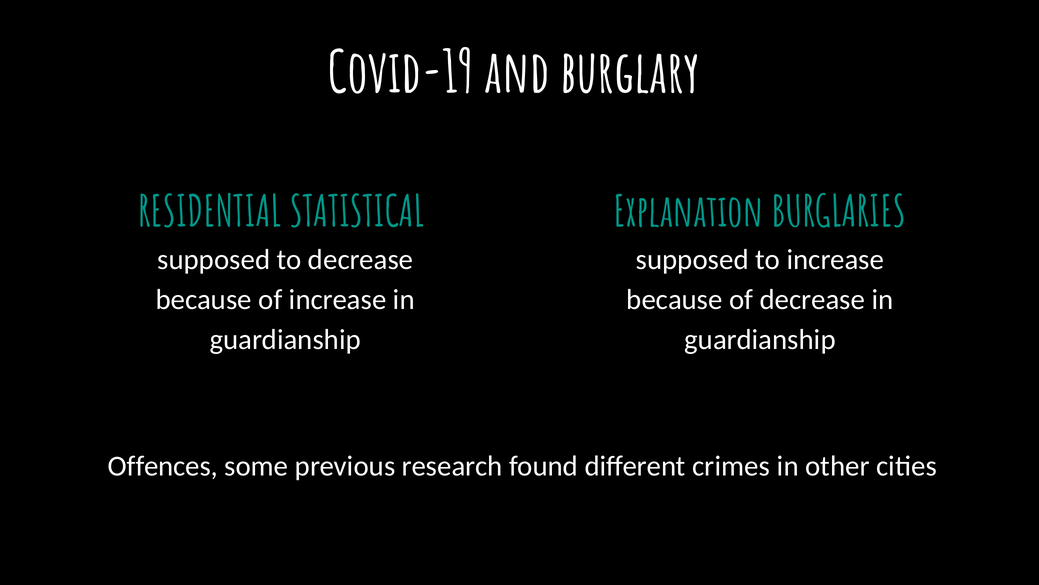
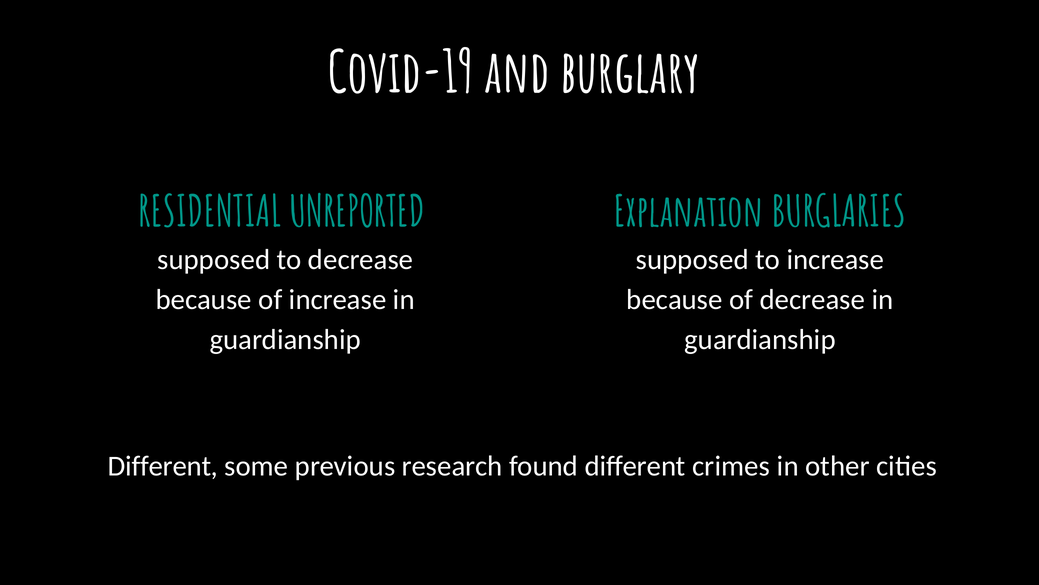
STATISTICAL: STATISTICAL -> UNREPORTED
Offences at (163, 466): Offences -> Different
